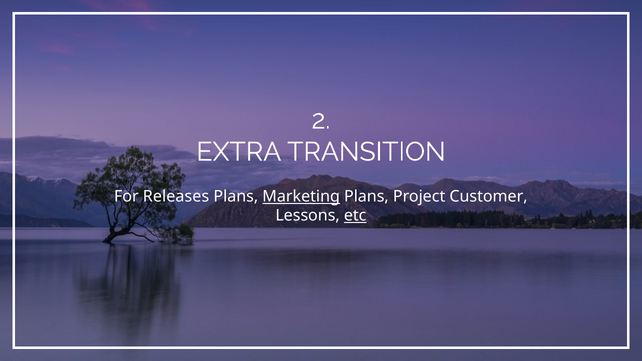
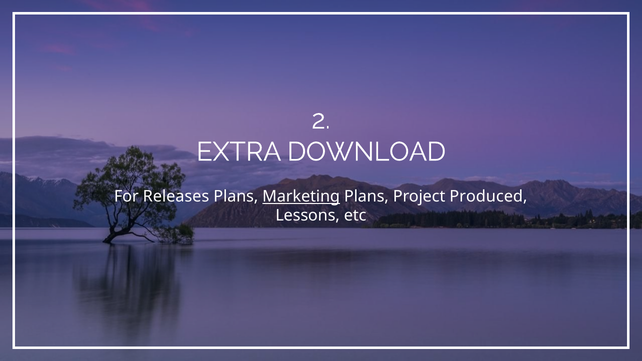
TRANSITION: TRANSITION -> DOWNLOAD
Customer: Customer -> Produced
etc underline: present -> none
